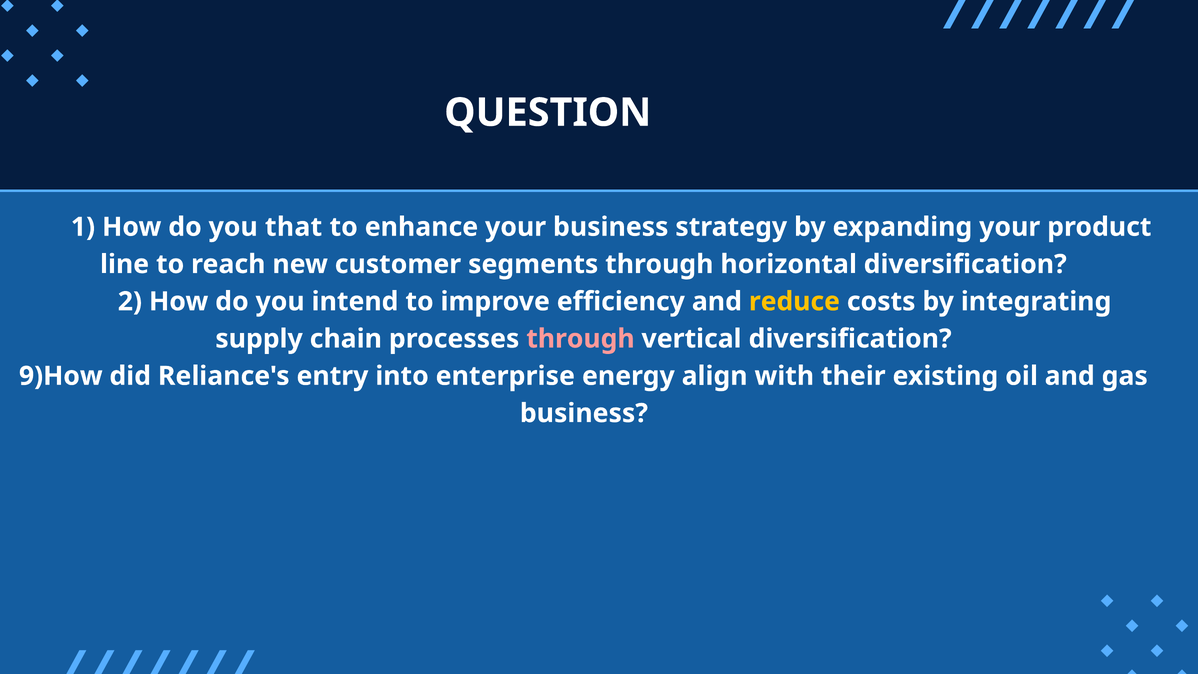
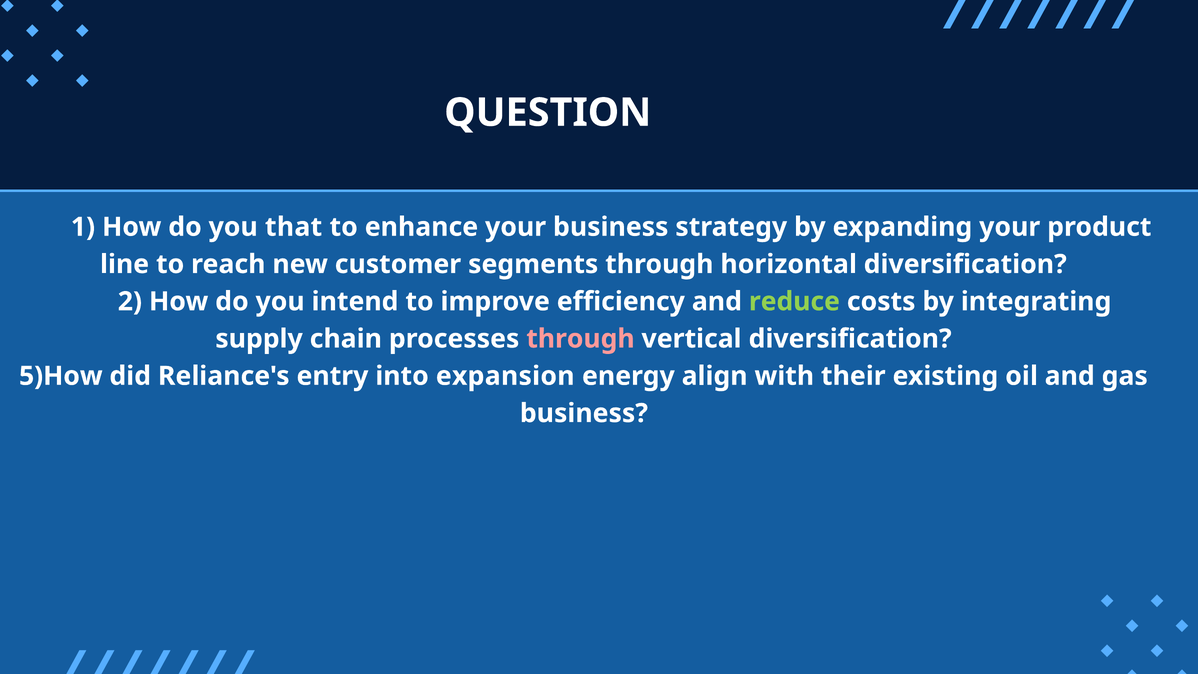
reduce colour: yellow -> light green
9)How: 9)How -> 5)How
enterprise: enterprise -> expansion
